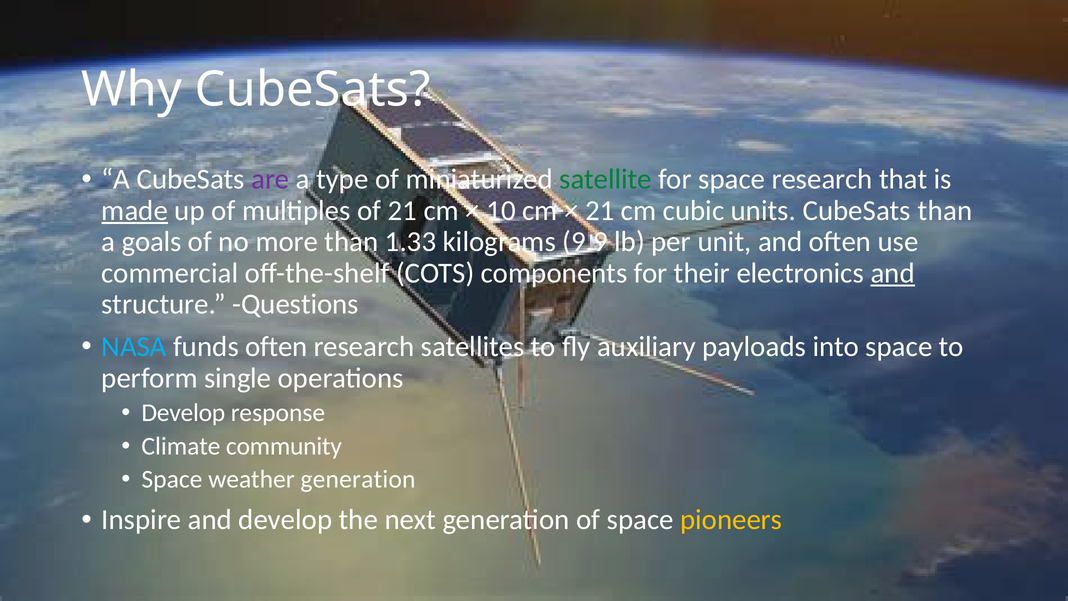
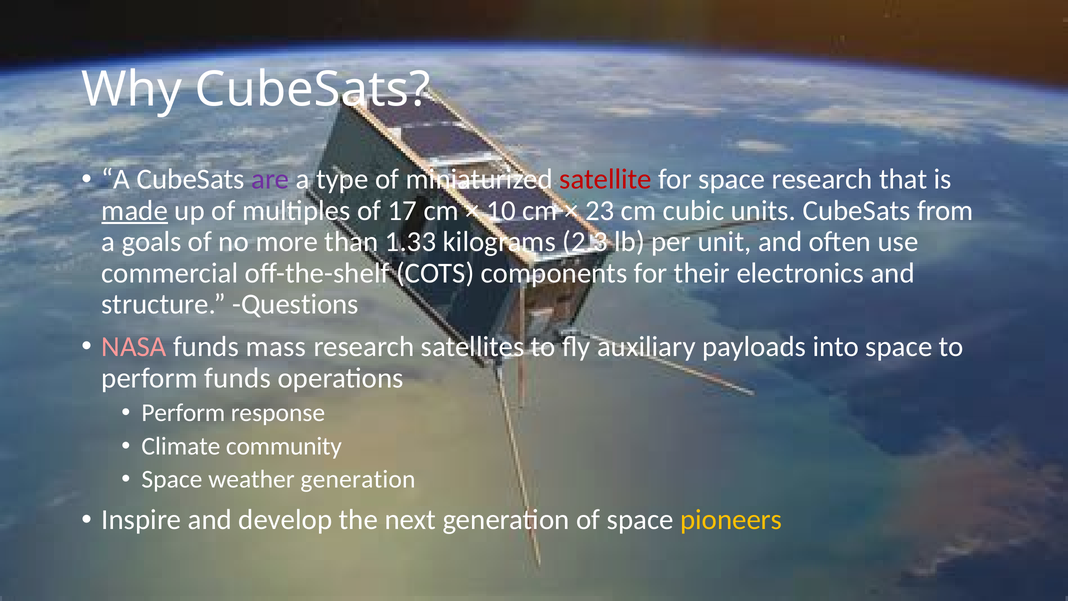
satellite colour: green -> red
of 21: 21 -> 17
21 at (600, 211): 21 -> 23
CubeSats than: than -> from
9.9: 9.9 -> 2.3
and at (893, 273) underline: present -> none
NASA colour: light blue -> pink
funds often: often -> mass
perform single: single -> funds
Develop at (183, 413): Develop -> Perform
